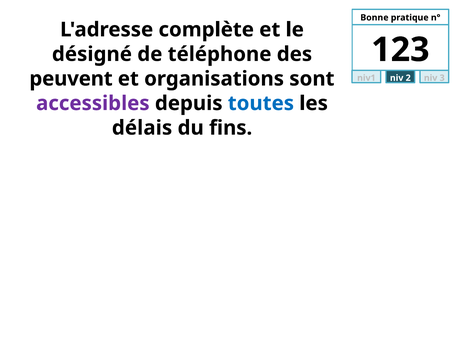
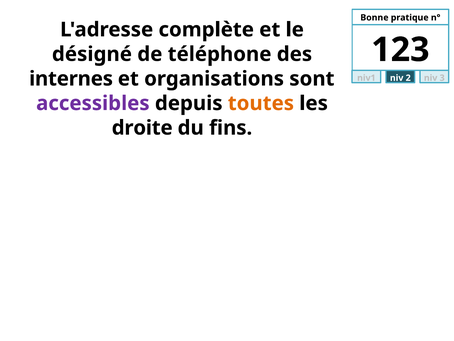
peuvent: peuvent -> internes
toutes colour: blue -> orange
délais: délais -> droite
